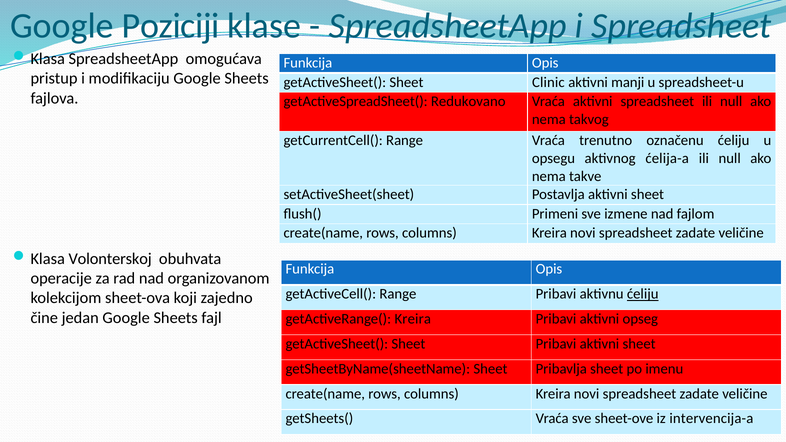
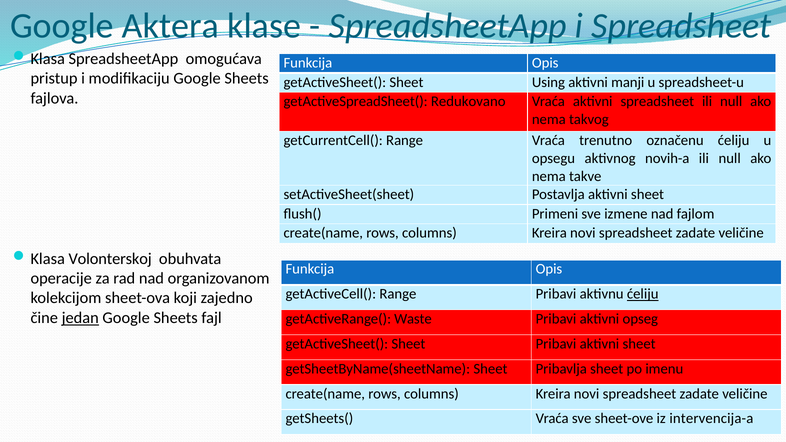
Poziciji: Poziciji -> Aktera
Clinic: Clinic -> Using
ćelija-a: ćelija-a -> novih-a
jedan underline: none -> present
getActiveRange( Kreira: Kreira -> Waste
